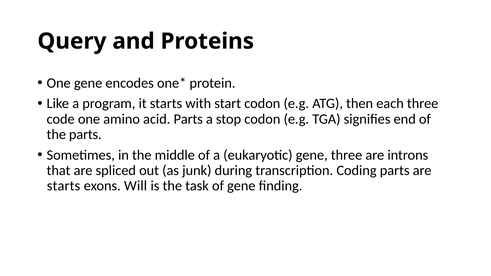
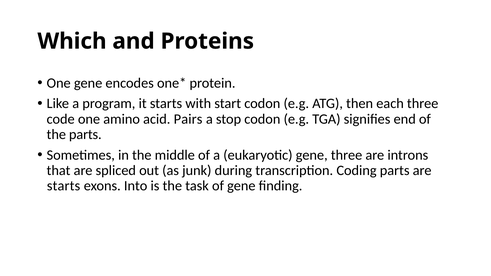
Query: Query -> Which
acid Parts: Parts -> Pairs
Will: Will -> Into
